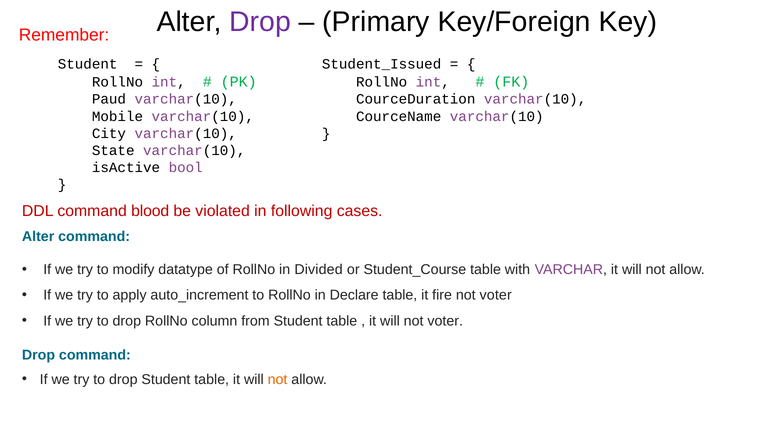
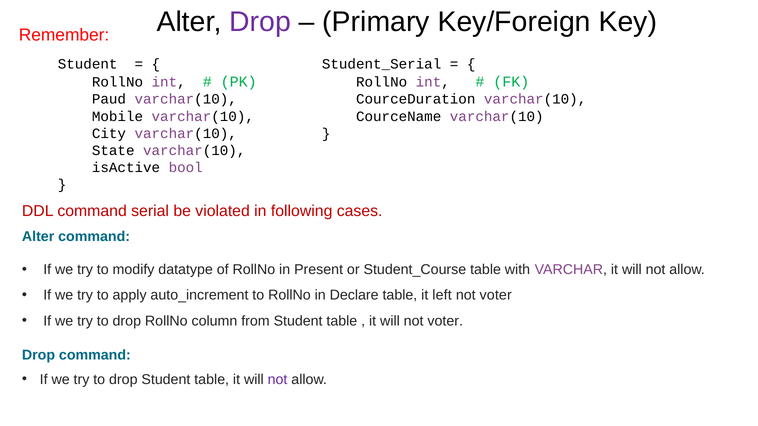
Student_Issued: Student_Issued -> Student_Serial
blood: blood -> serial
Divided: Divided -> Present
fire: fire -> left
not at (278, 380) colour: orange -> purple
